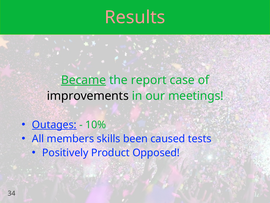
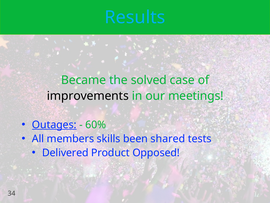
Results colour: pink -> light blue
Became underline: present -> none
report: report -> solved
10%: 10% -> 60%
caused: caused -> shared
Positively: Positively -> Delivered
